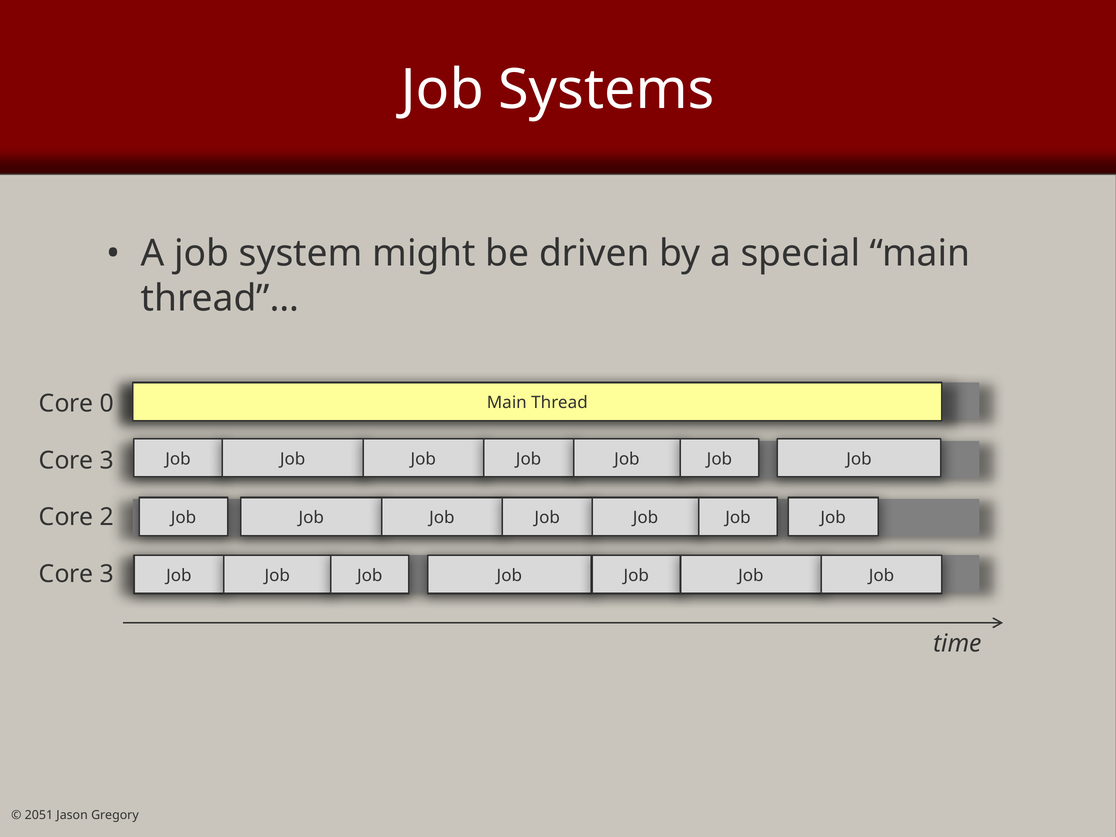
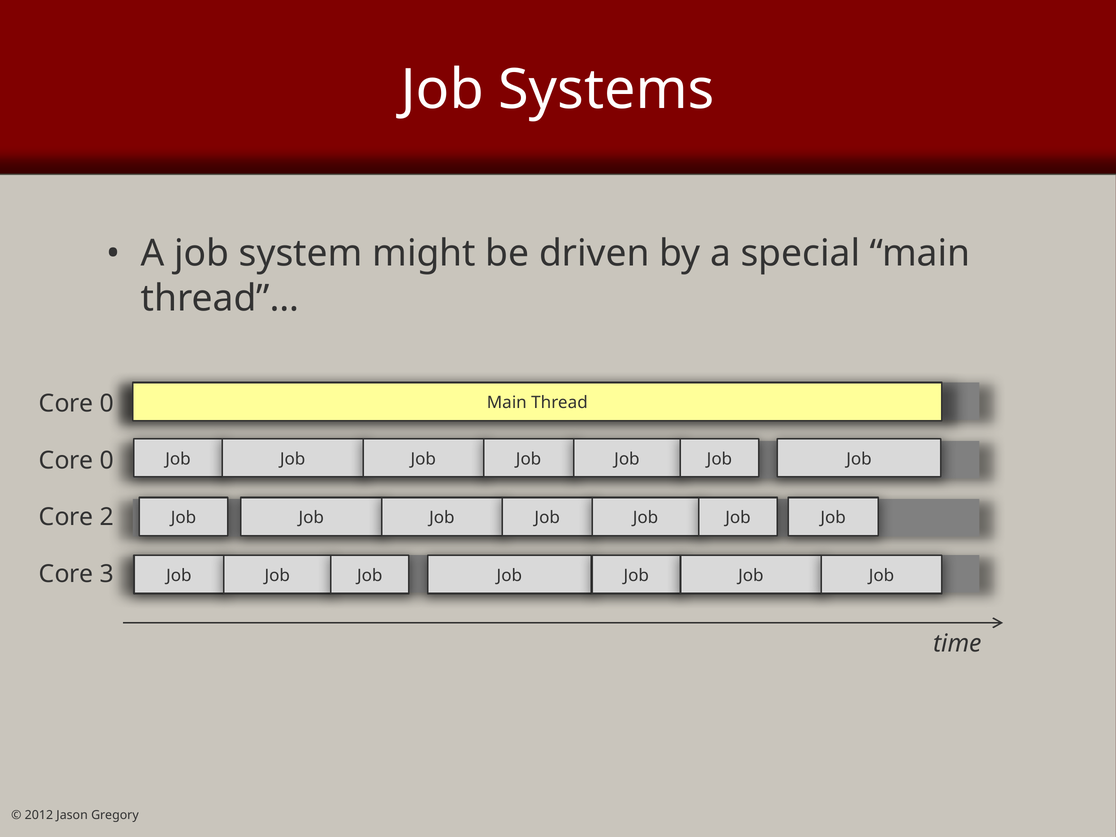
3 at (107, 460): 3 -> 0
2051: 2051 -> 2012
